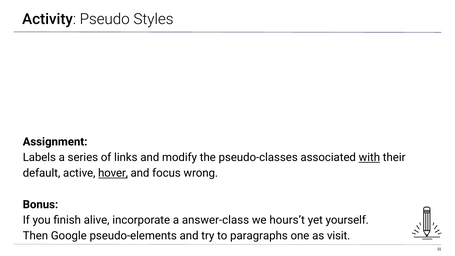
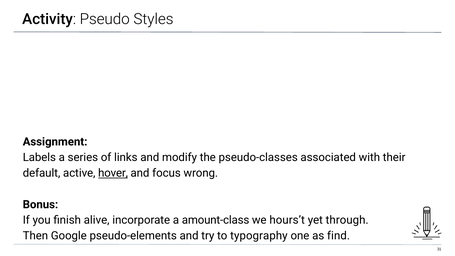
with underline: present -> none
answer-class: answer-class -> amount-class
yourself: yourself -> through
paragraphs: paragraphs -> typography
visit: visit -> find
